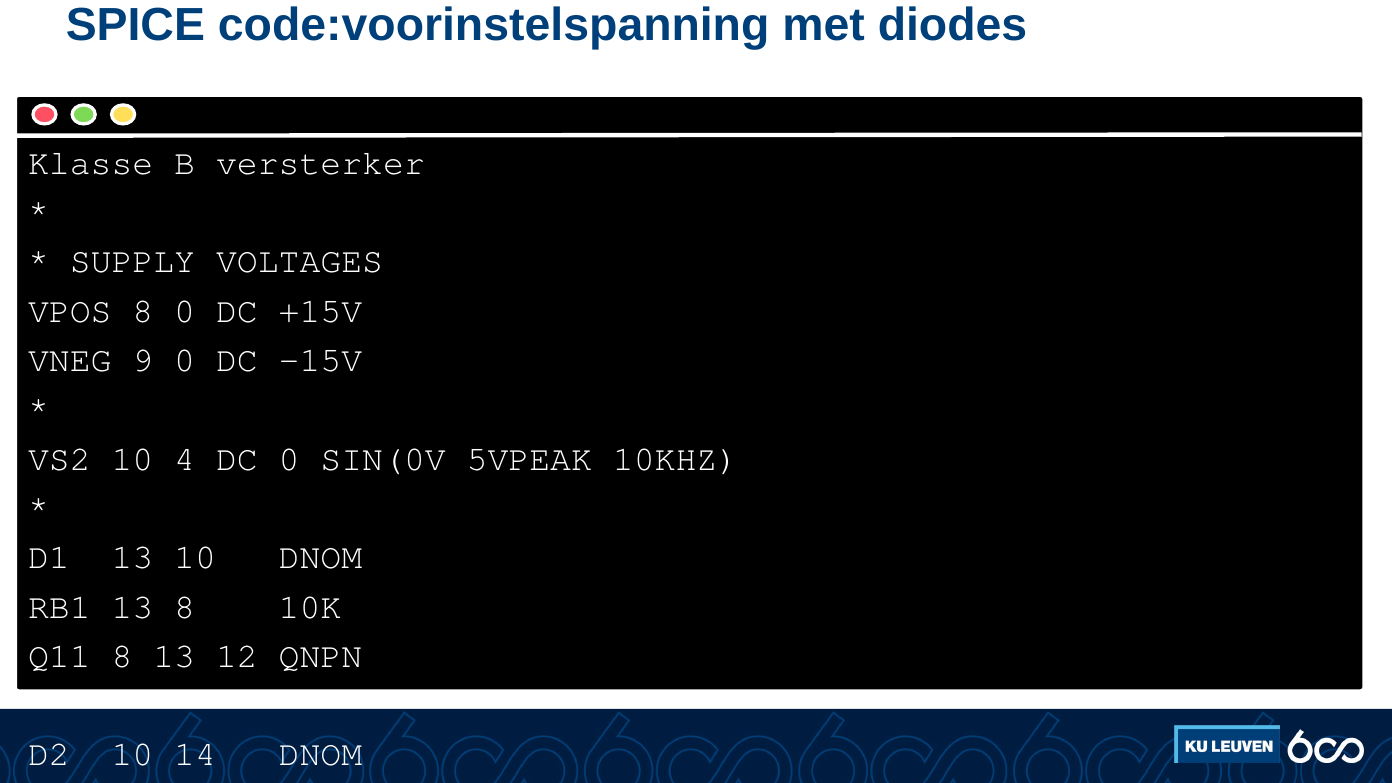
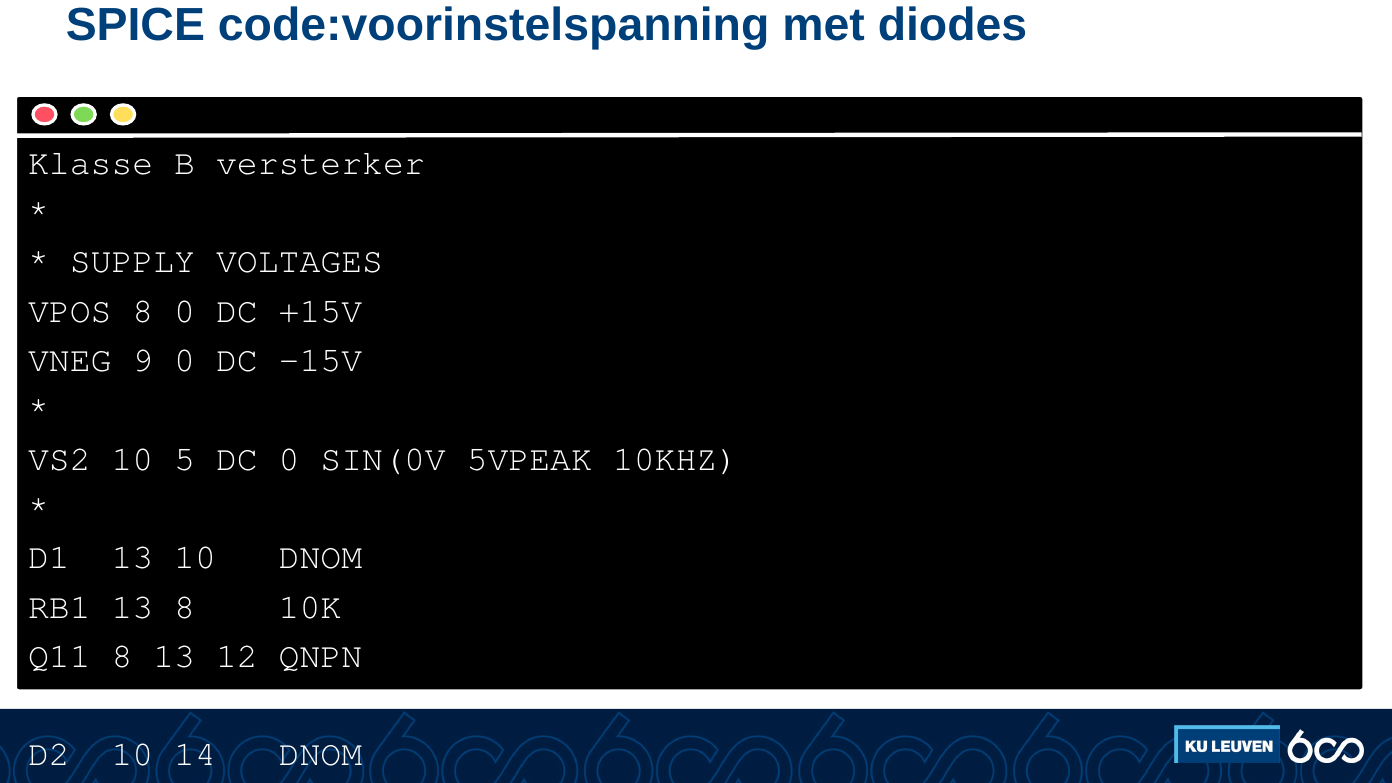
4: 4 -> 5
